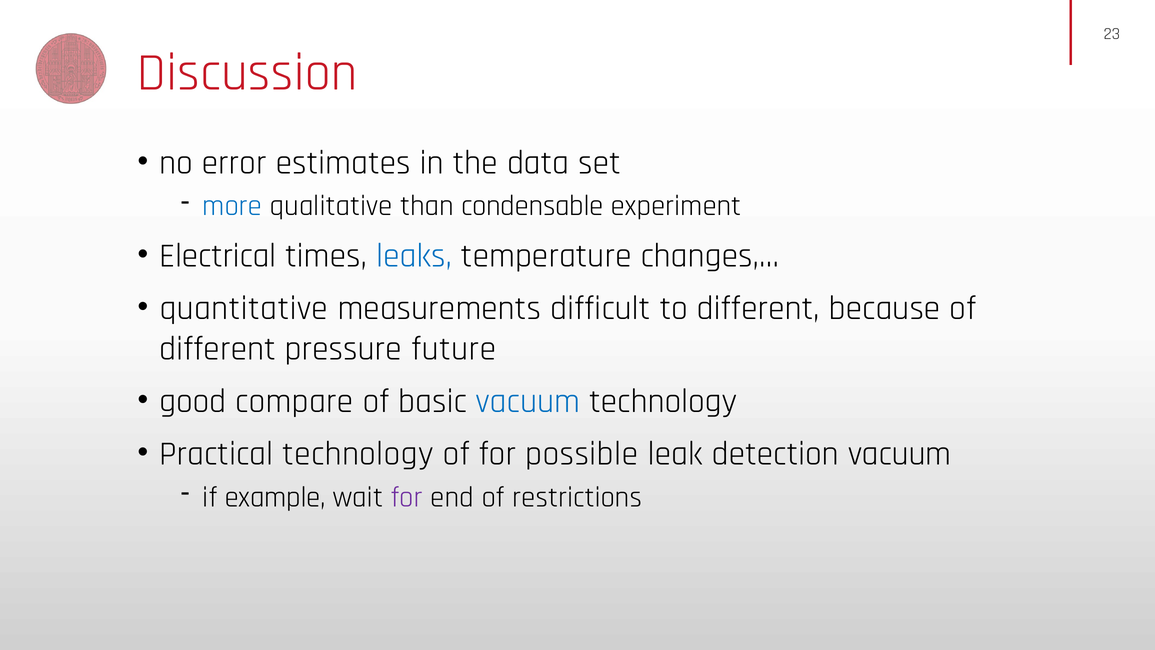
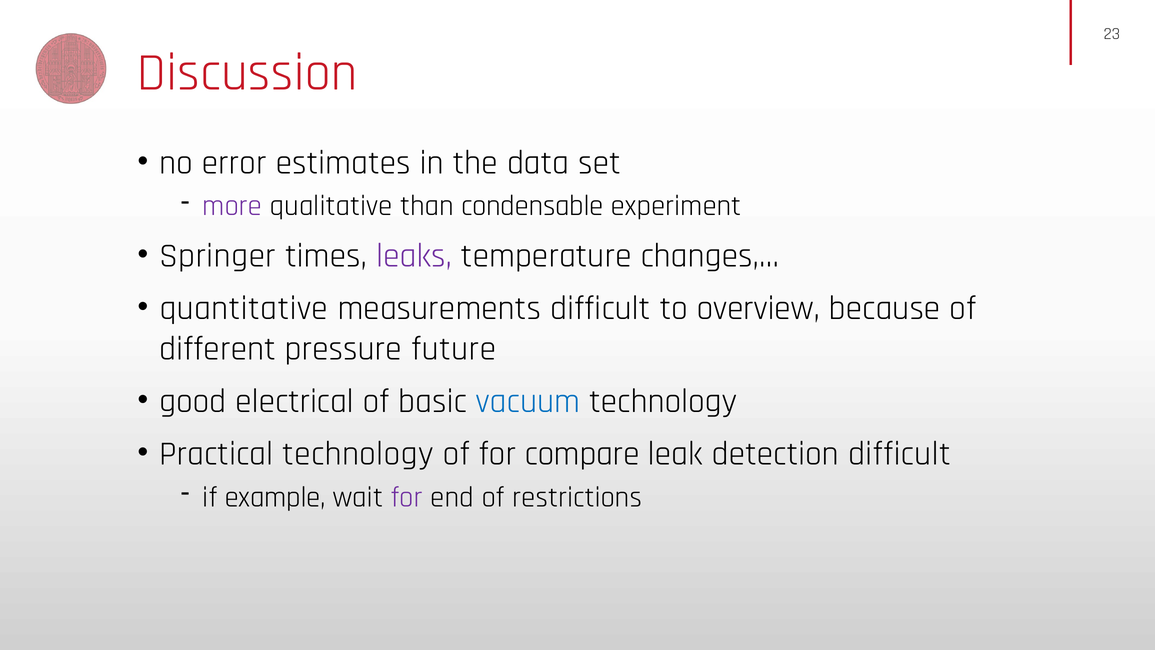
more colour: blue -> purple
Electrical: Electrical -> Springer
leaks colour: blue -> purple
to different: different -> overview
compare: compare -> electrical
possible: possible -> compare
detection vacuum: vacuum -> difficult
